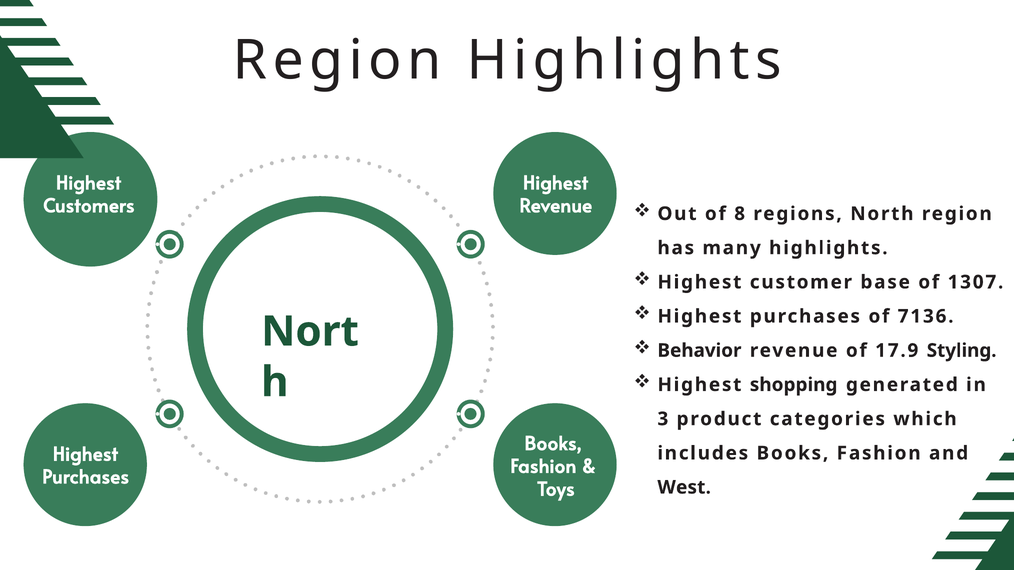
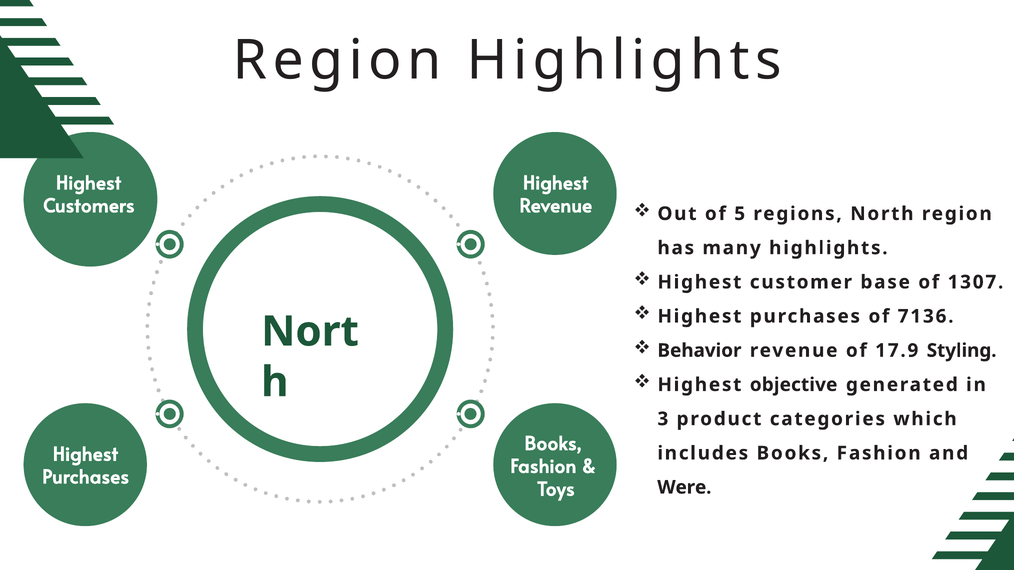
8: 8 -> 5
shopping: shopping -> objective
West: West -> Were
